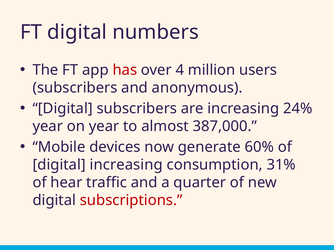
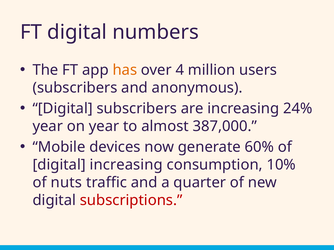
has colour: red -> orange
31%: 31% -> 10%
hear: hear -> nuts
